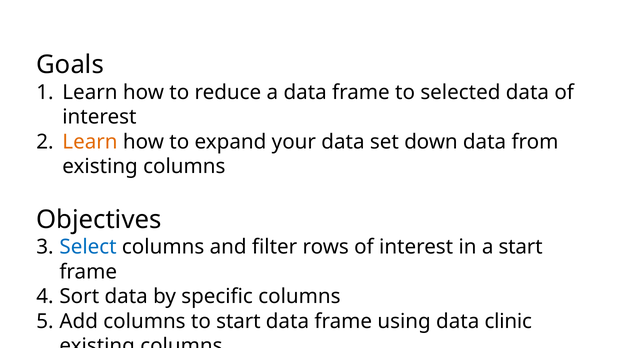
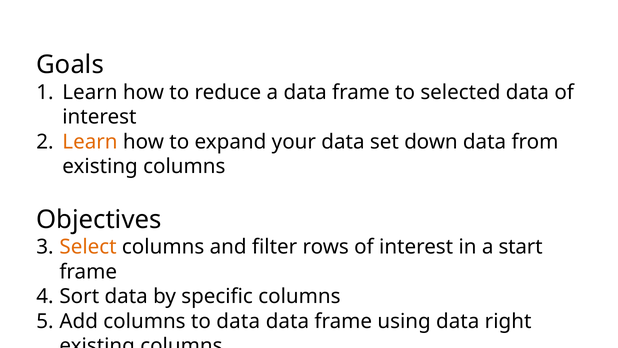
Select colour: blue -> orange
to start: start -> data
clinic: clinic -> right
